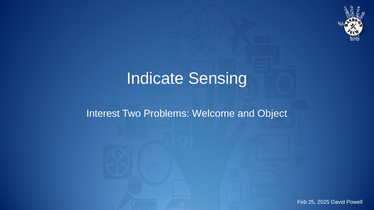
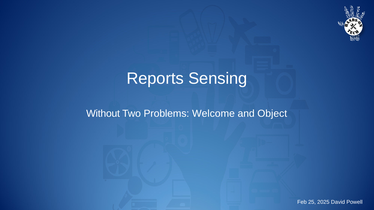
Indicate: Indicate -> Reports
Interest: Interest -> Without
